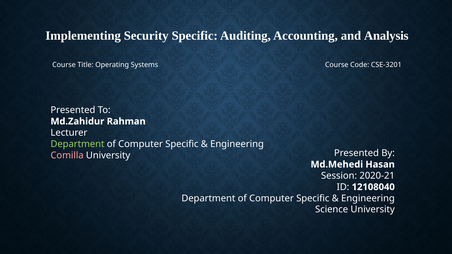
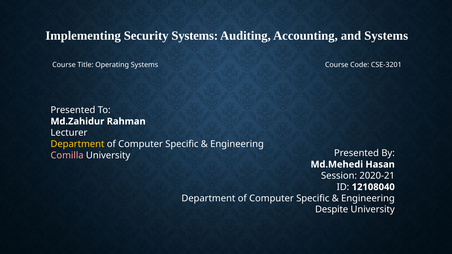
Security Specific: Specific -> Systems
and Analysis: Analysis -> Systems
Department at (77, 144) colour: light green -> yellow
Science: Science -> Despite
